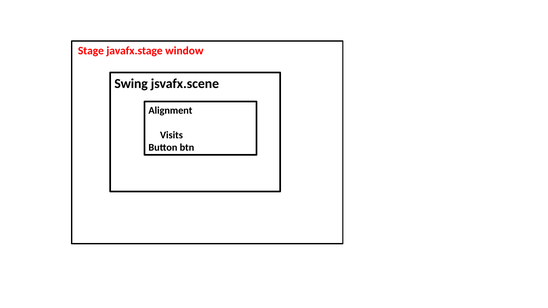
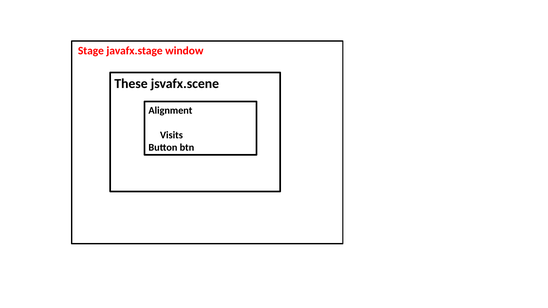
Swing: Swing -> These
